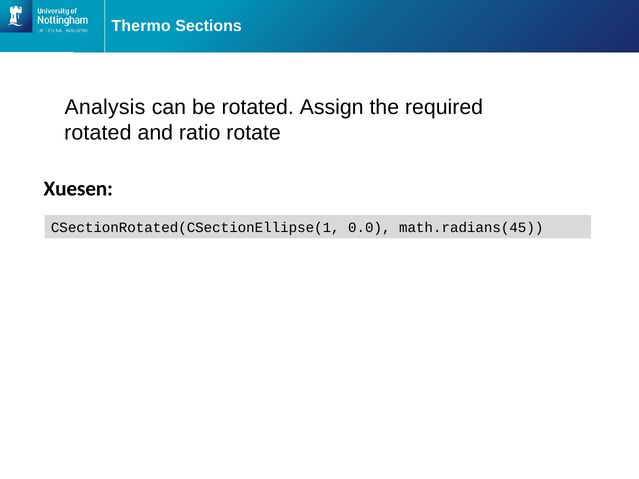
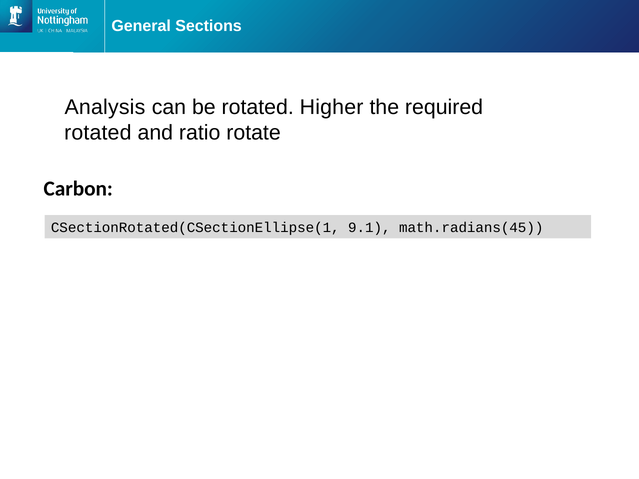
Thermo: Thermo -> General
Assign: Assign -> Higher
Xuesen: Xuesen -> Carbon
0.0: 0.0 -> 9.1
